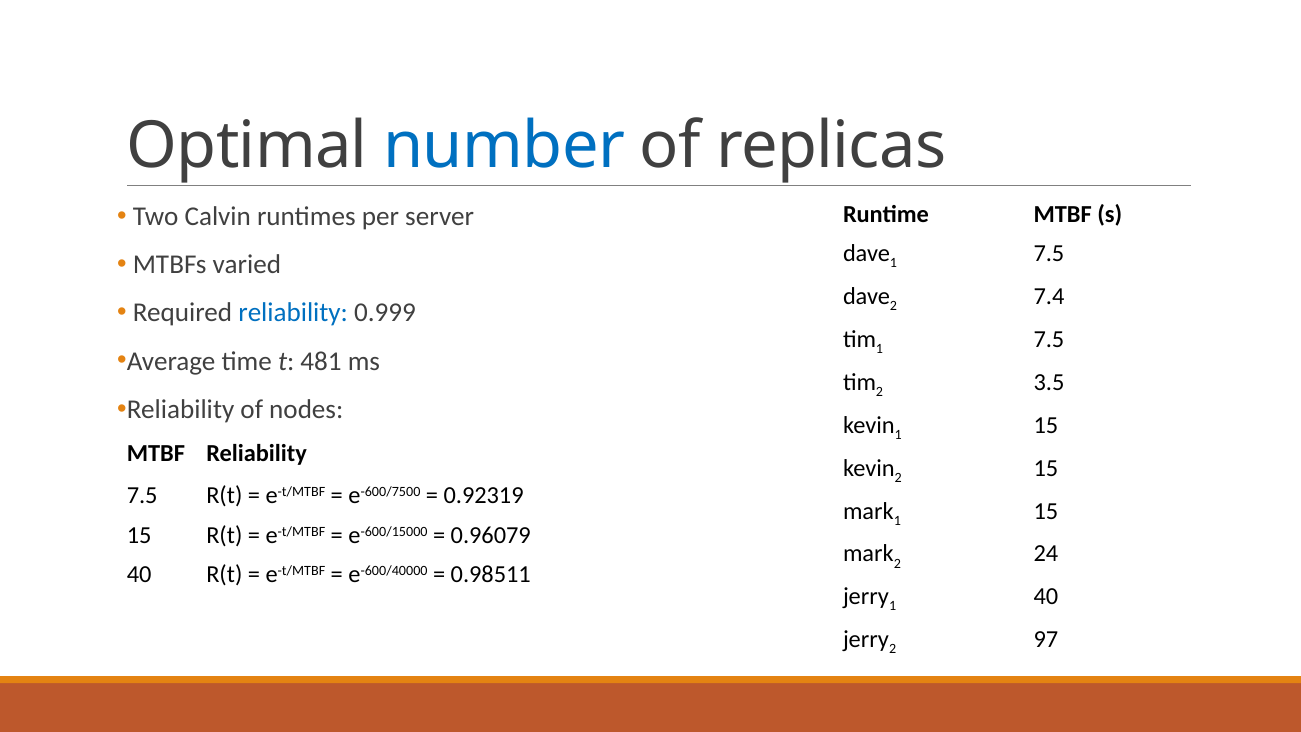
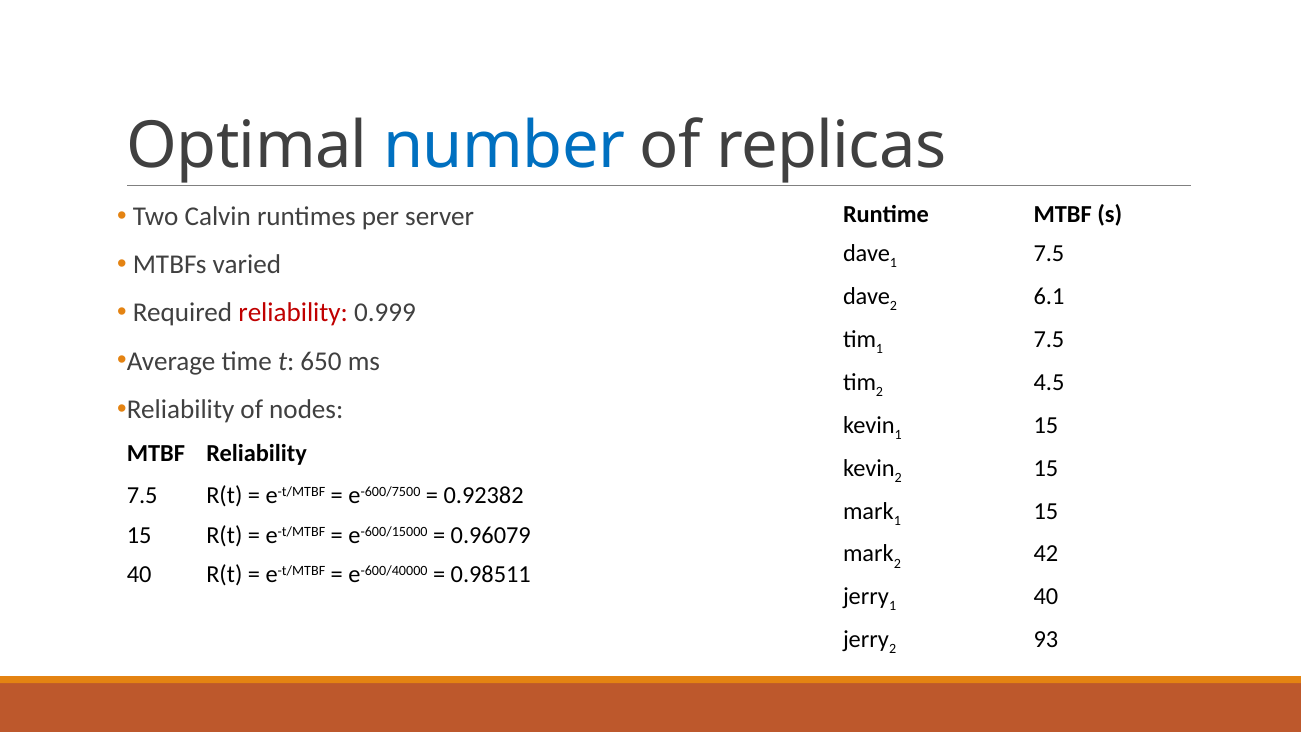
7.4: 7.4 -> 6.1
reliability at (293, 313) colour: blue -> red
481: 481 -> 650
3.5: 3.5 -> 4.5
0.92319: 0.92319 -> 0.92382
24: 24 -> 42
97: 97 -> 93
